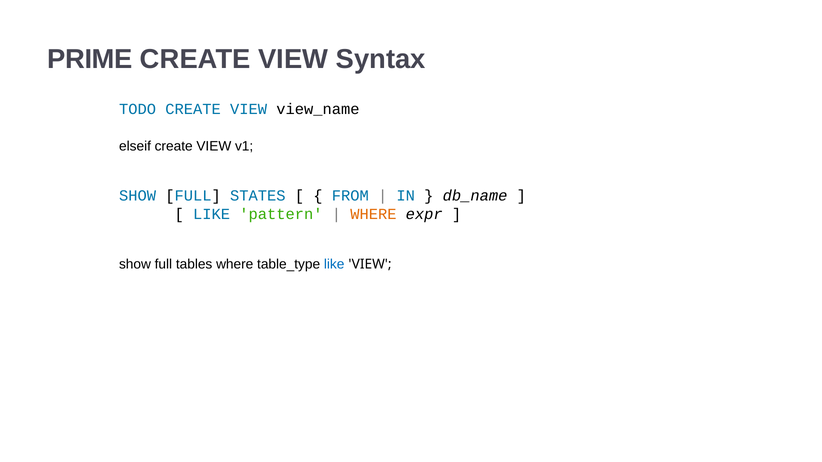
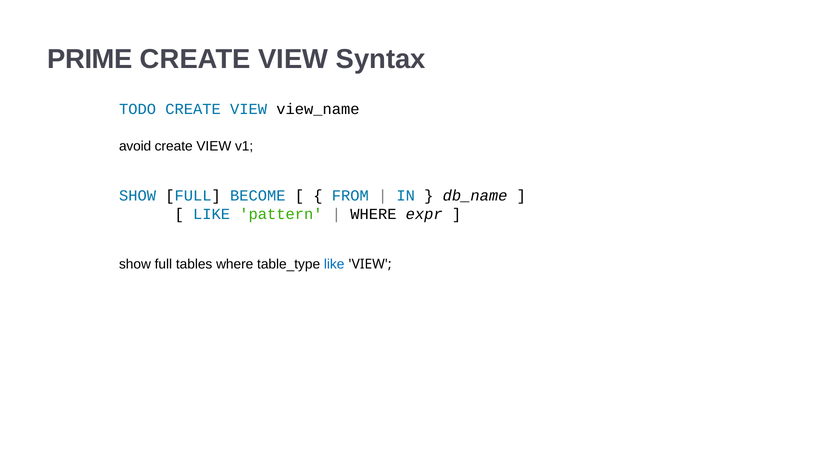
elseif: elseif -> avoid
STATES: STATES -> BECOME
WHERE at (373, 214) colour: orange -> black
